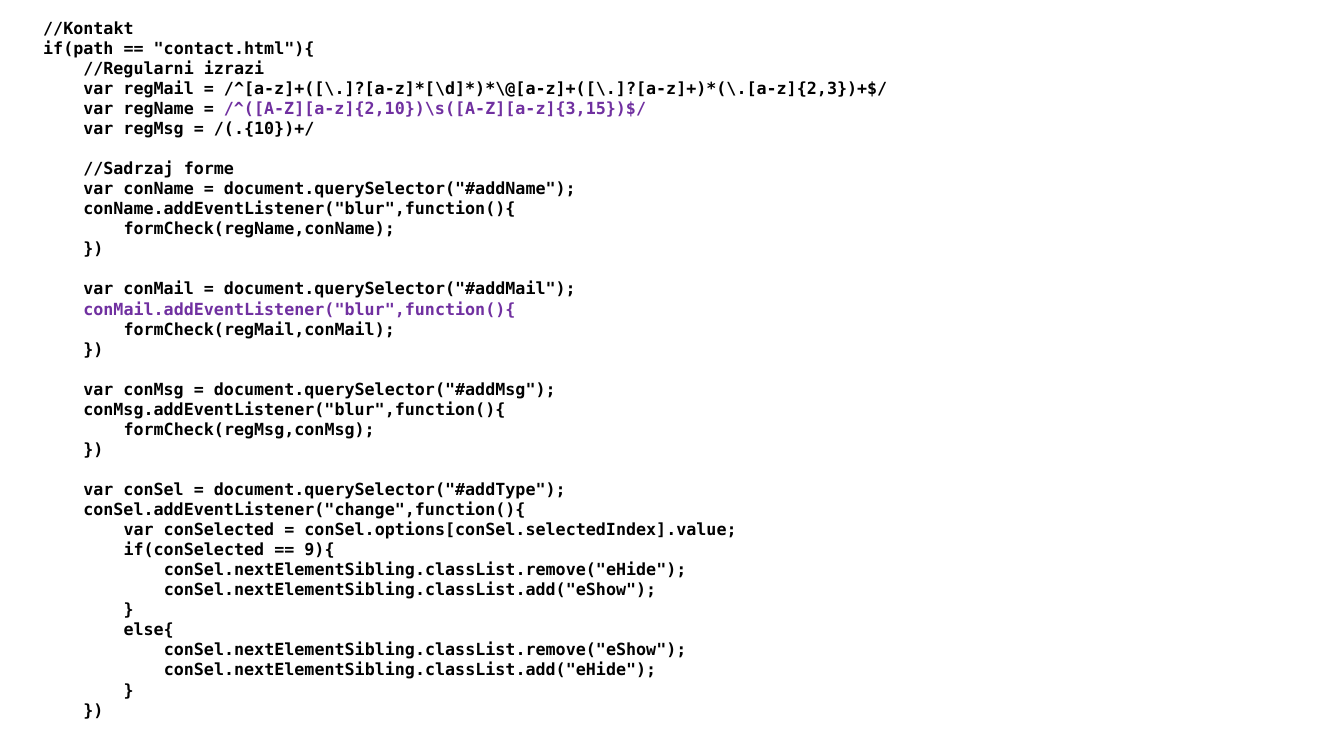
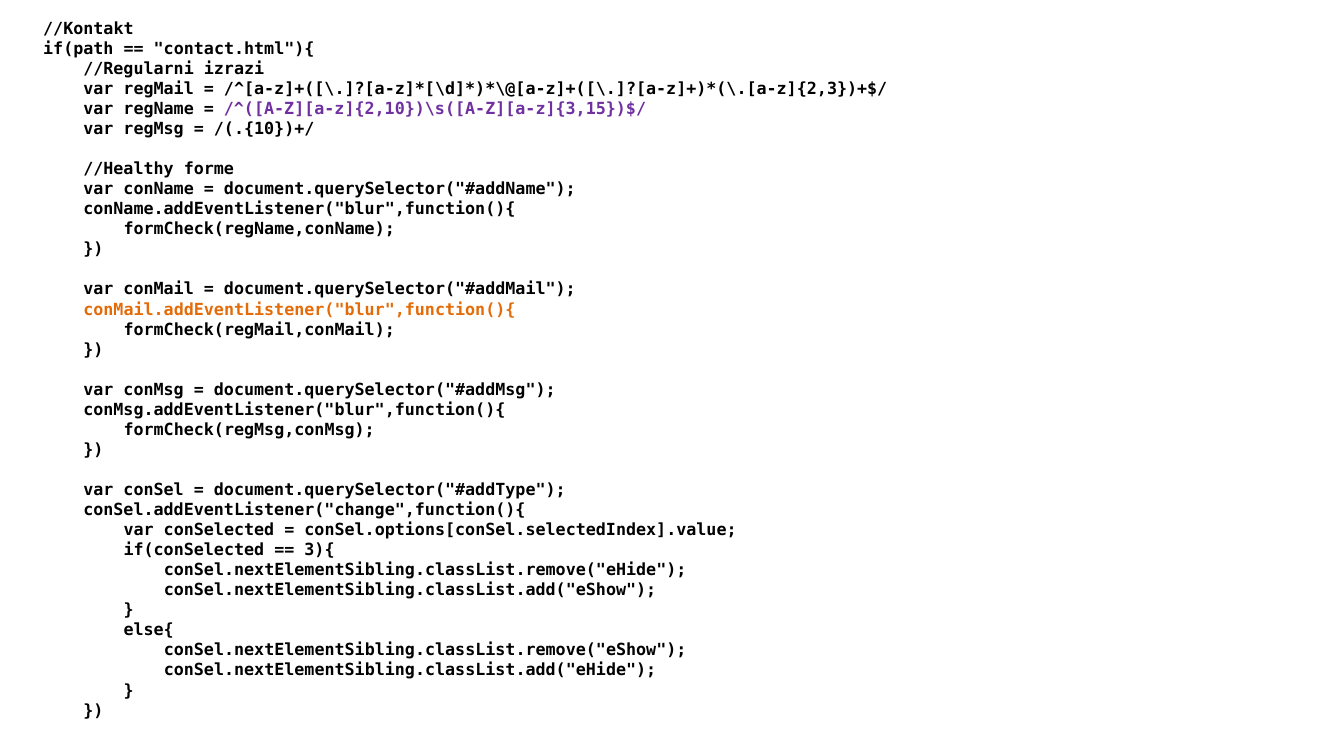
//Sadrzaj: //Sadrzaj -> //Healthy
conMail.addEventListener("blur",function(){ colour: purple -> orange
9){: 9){ -> 3){
